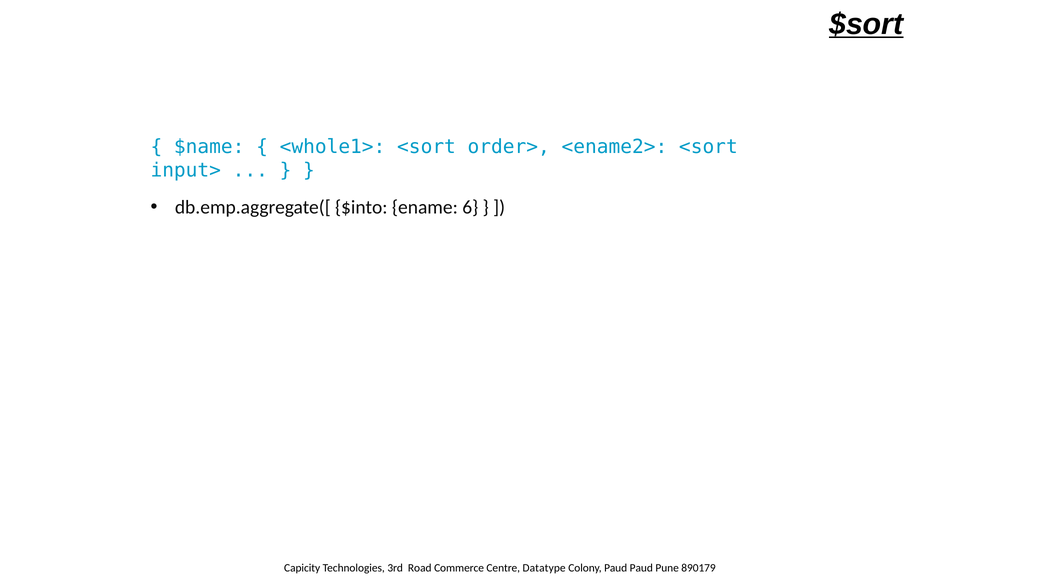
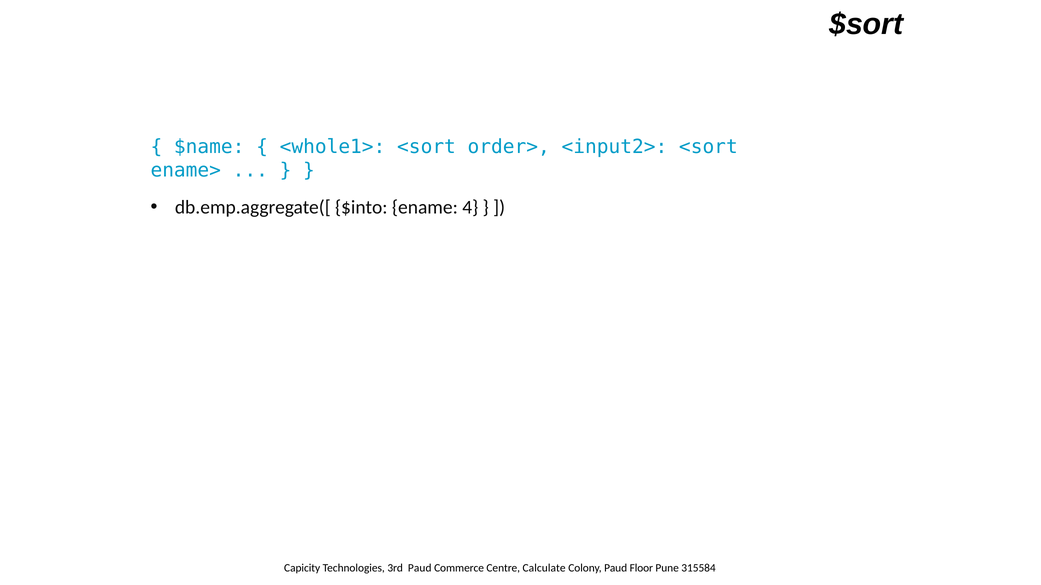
$sort underline: present -> none
<ename2>: <ename2> -> <input2>
input>: input> -> ename>
6: 6 -> 4
3rd Road: Road -> Paud
Datatype: Datatype -> Calculate
Paud Paud: Paud -> Floor
890179: 890179 -> 315584
